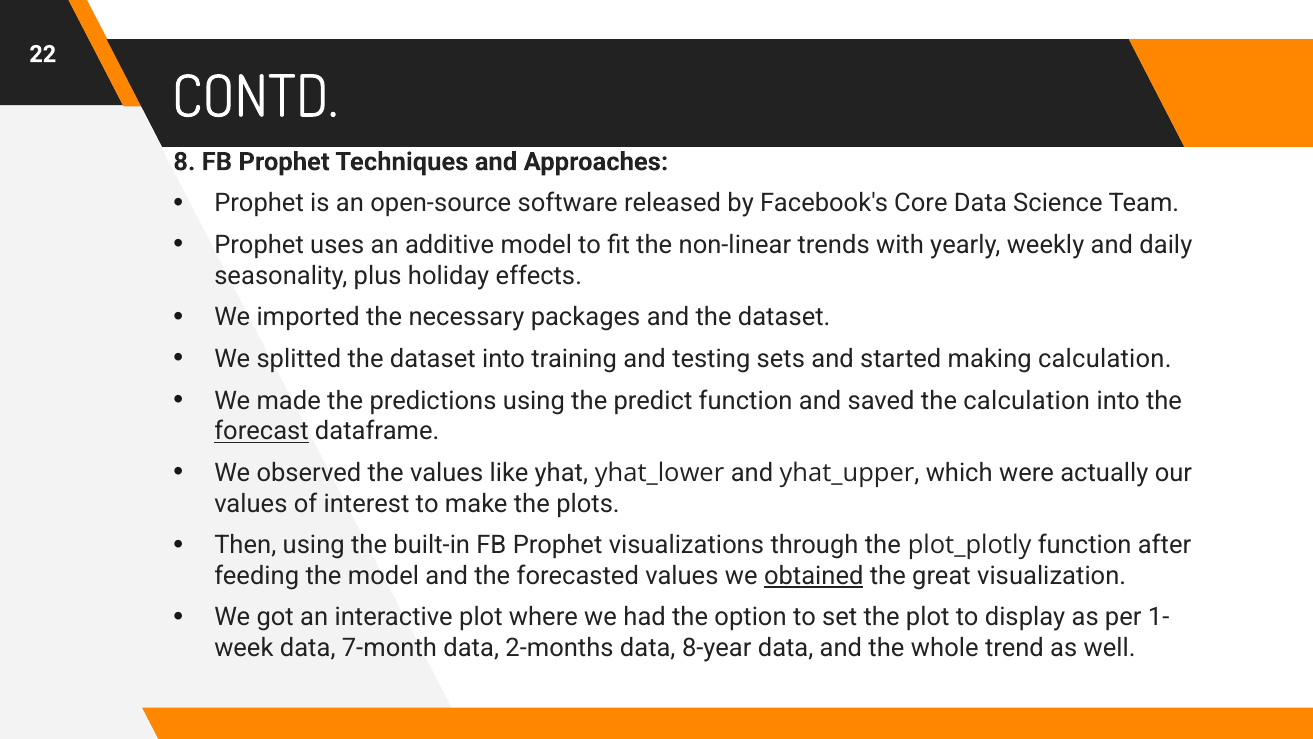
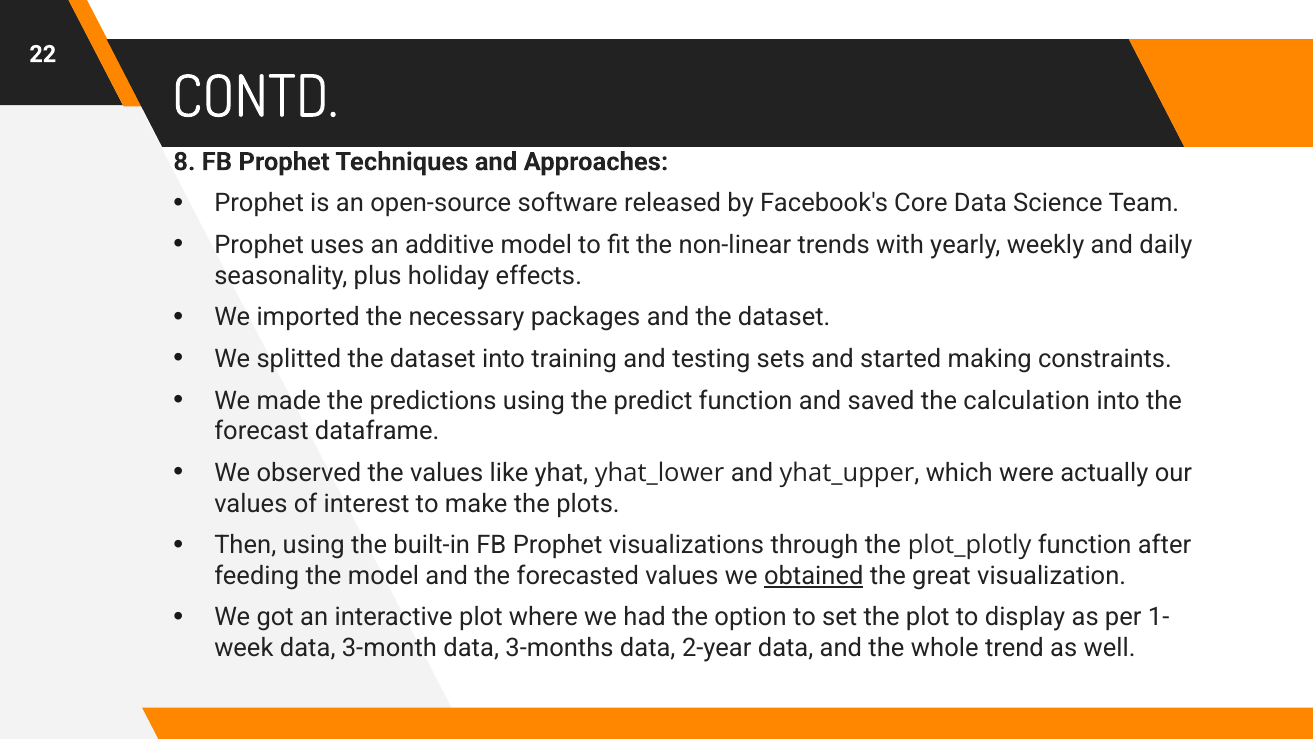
making calculation: calculation -> constraints
forecast underline: present -> none
7-month: 7-month -> 3-month
2-months: 2-months -> 3-months
8-year: 8-year -> 2-year
